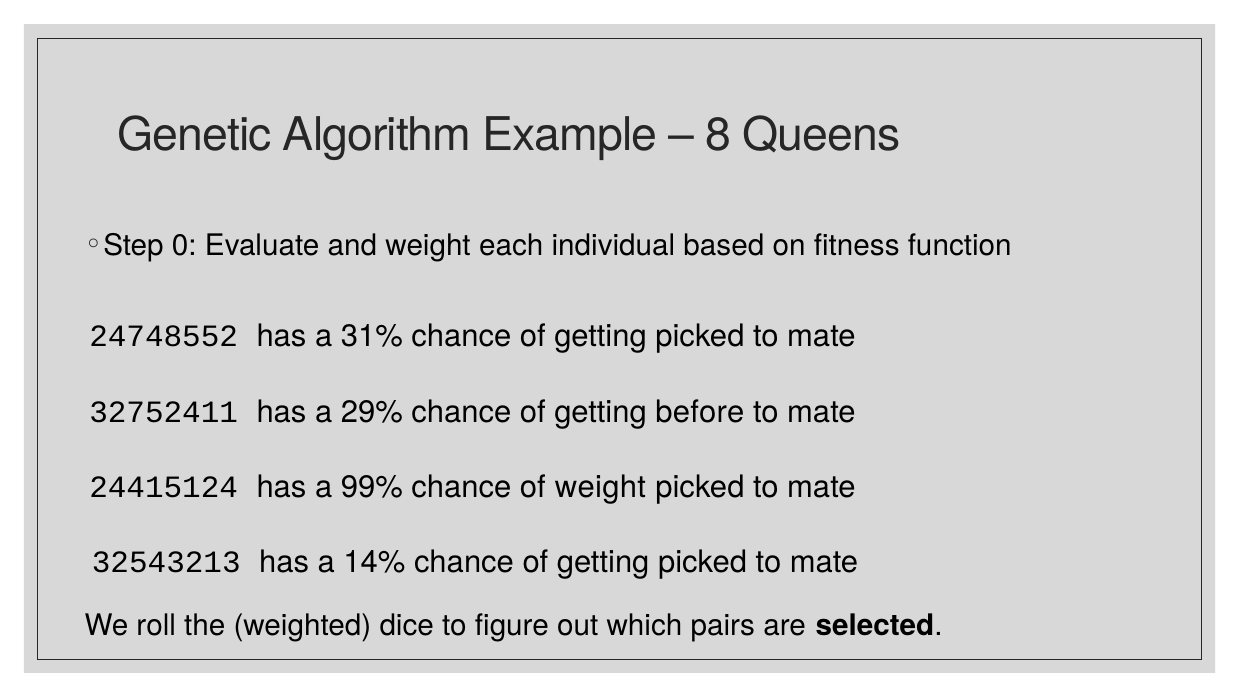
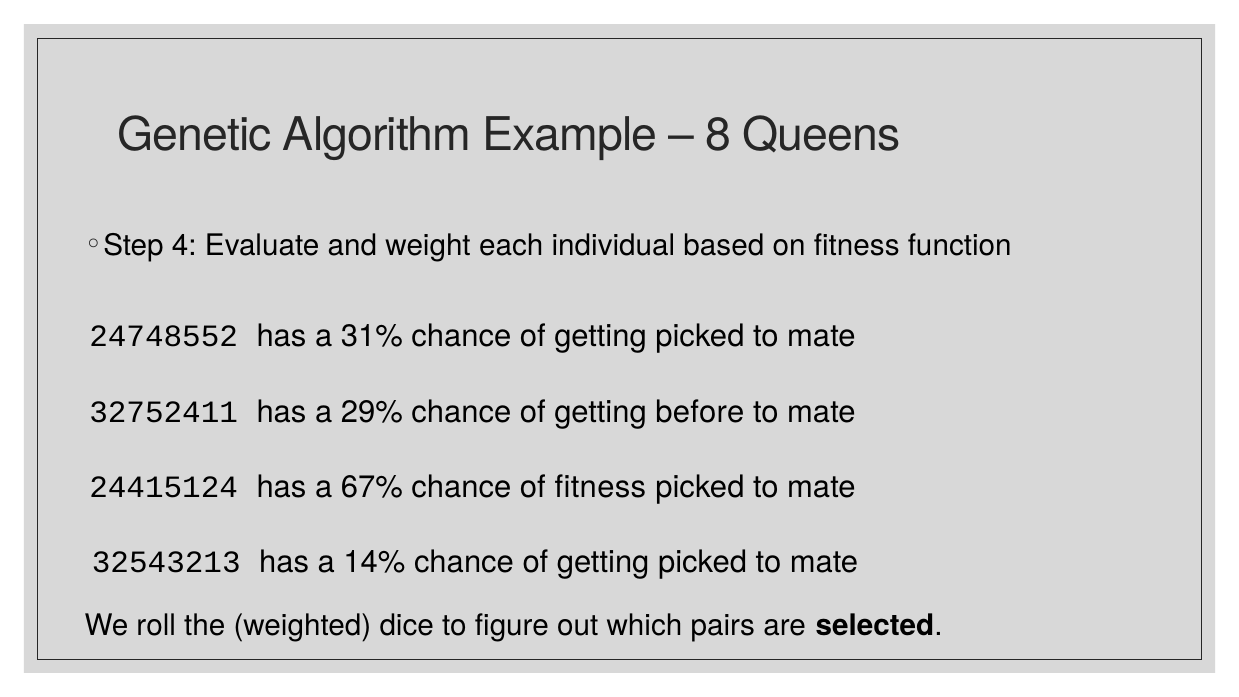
0: 0 -> 4
99%: 99% -> 67%
of weight: weight -> fitness
